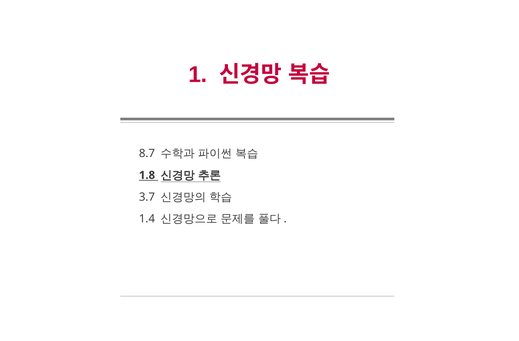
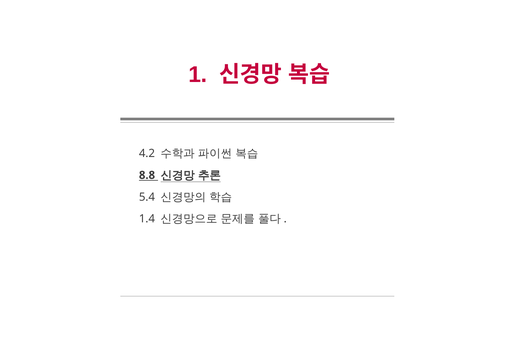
8.7: 8.7 -> 4.2
1.8: 1.8 -> 8.8
3.7: 3.7 -> 5.4
